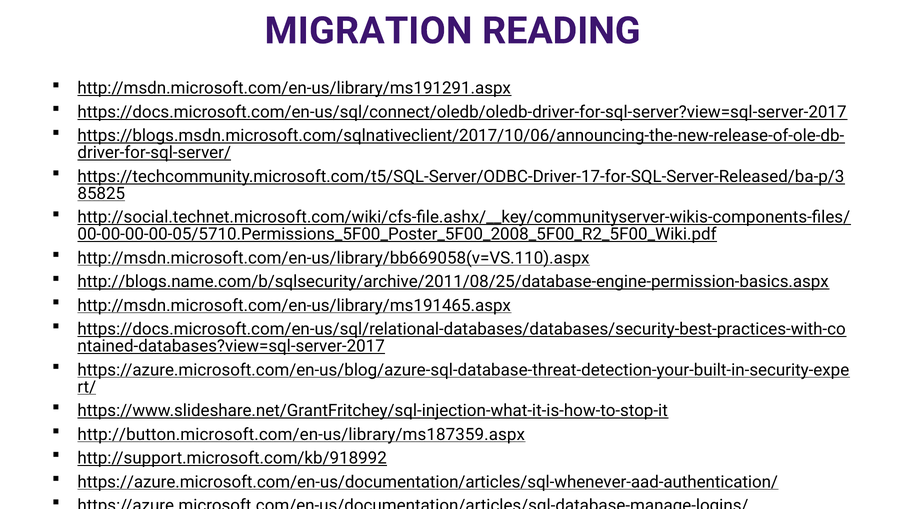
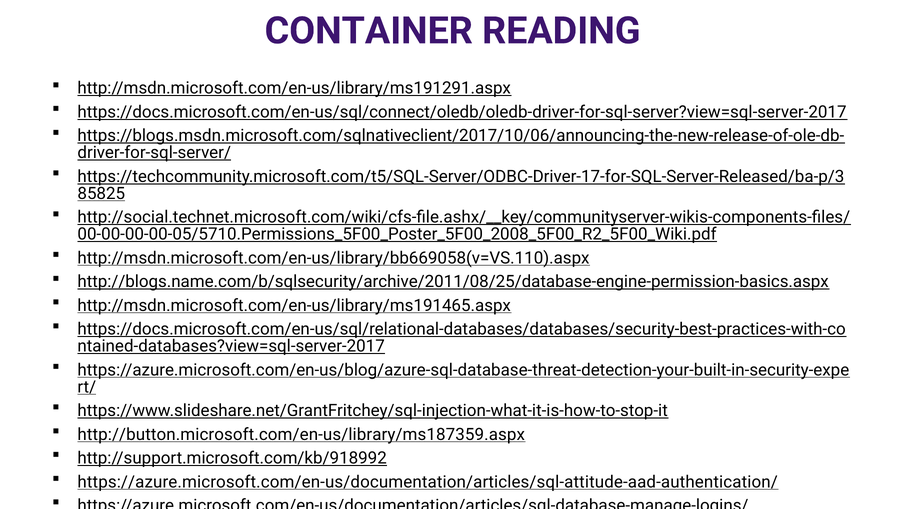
MIGRATION: MIGRATION -> CONTAINER
https://azure.microsoft.com/en-us/documentation/articles/sql-whenever-aad-authentication/: https://azure.microsoft.com/en-us/documentation/articles/sql-whenever-aad-authentication/ -> https://azure.microsoft.com/en-us/documentation/articles/sql-attitude-aad-authentication/
